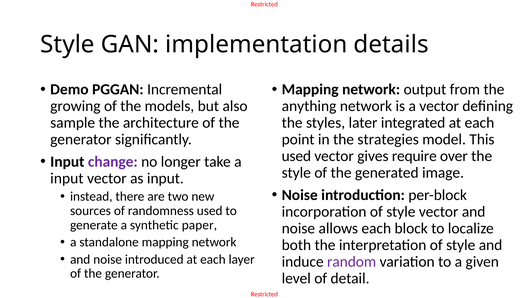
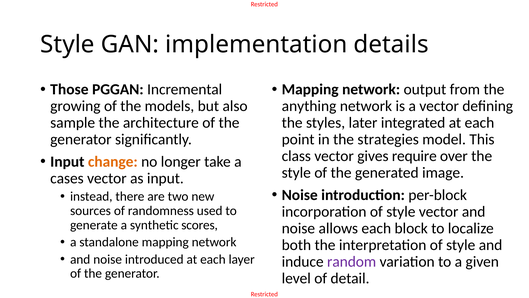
Demo: Demo -> Those
used at (296, 156): used -> class
change colour: purple -> orange
input at (67, 178): input -> cases
paper: paper -> scores
